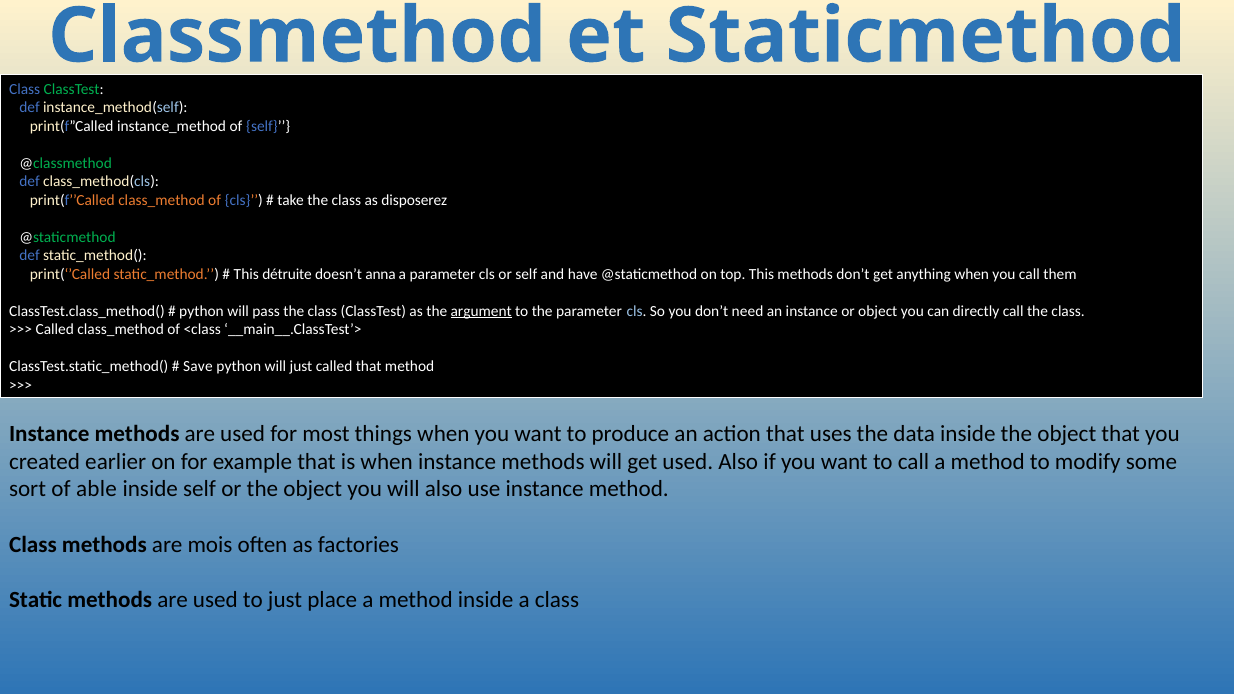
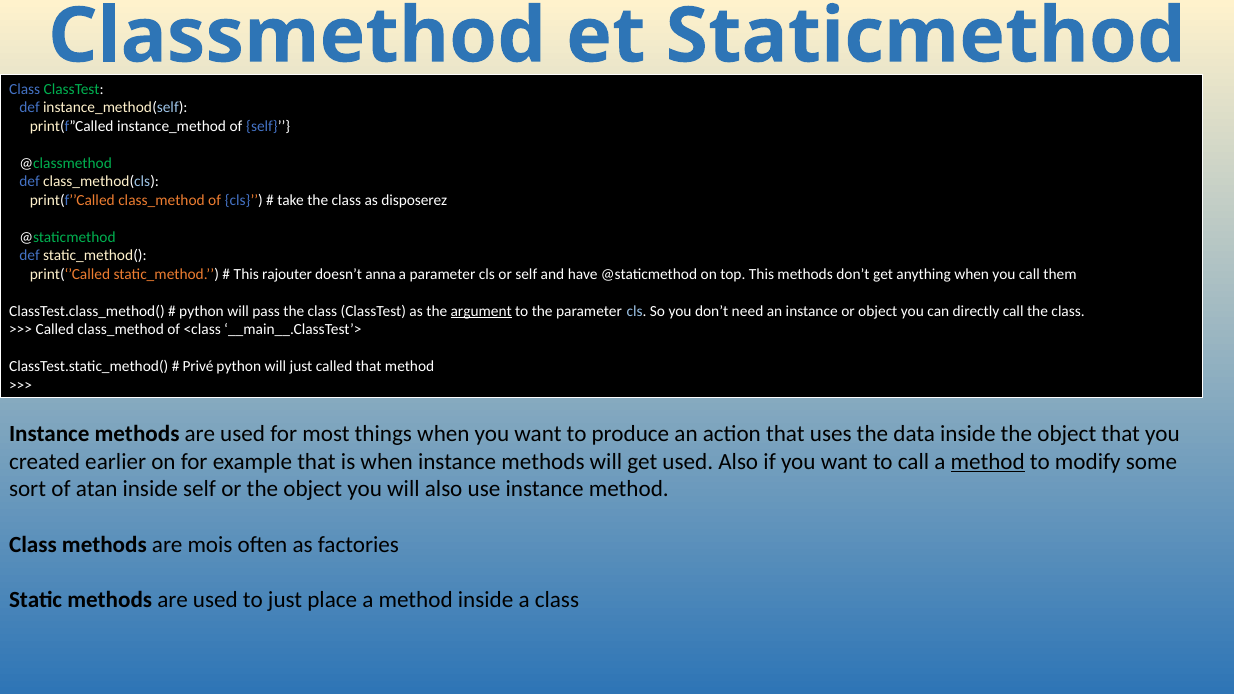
détruite: détruite -> rajouter
Save: Save -> Privé
method at (988, 462) underline: none -> present
able: able -> atan
